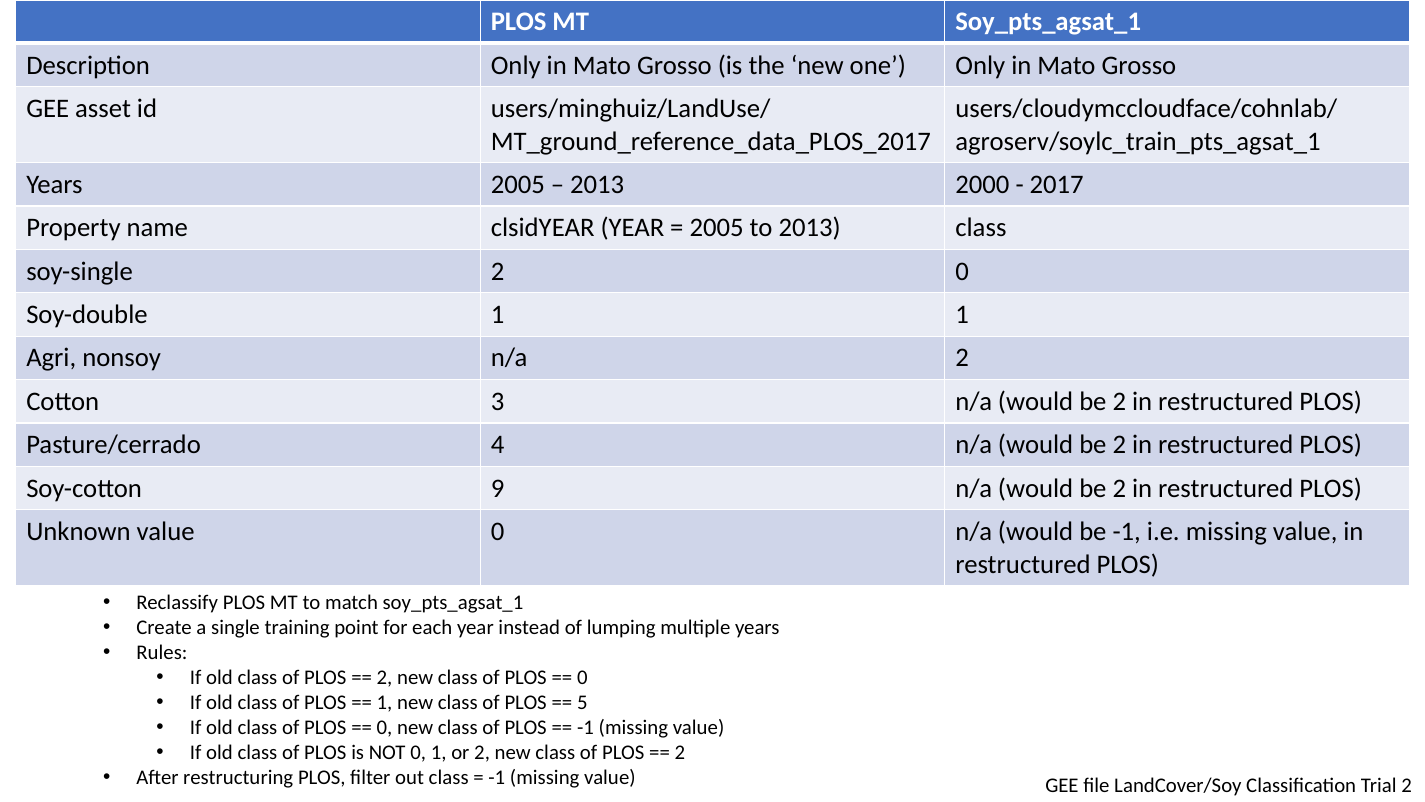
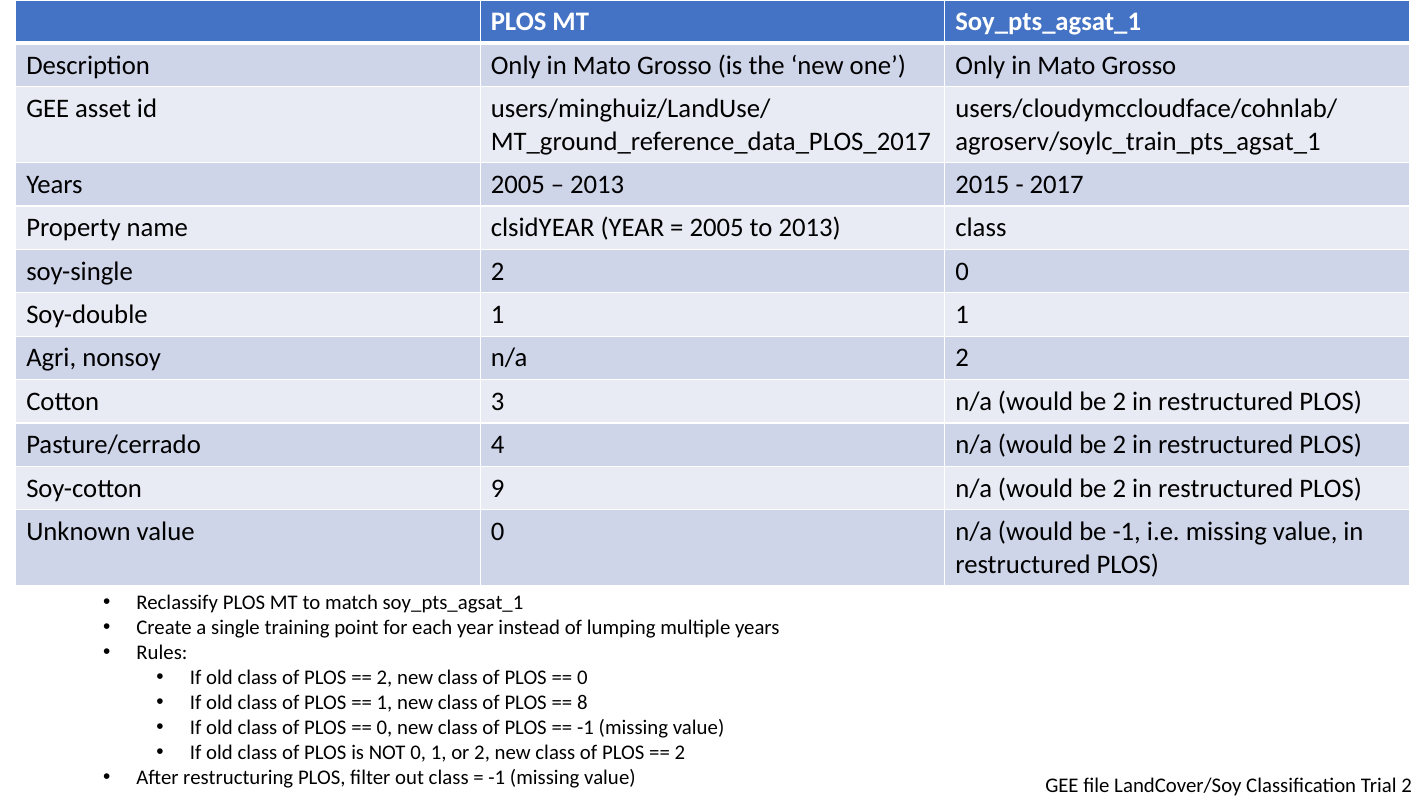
2000: 2000 -> 2015
5: 5 -> 8
